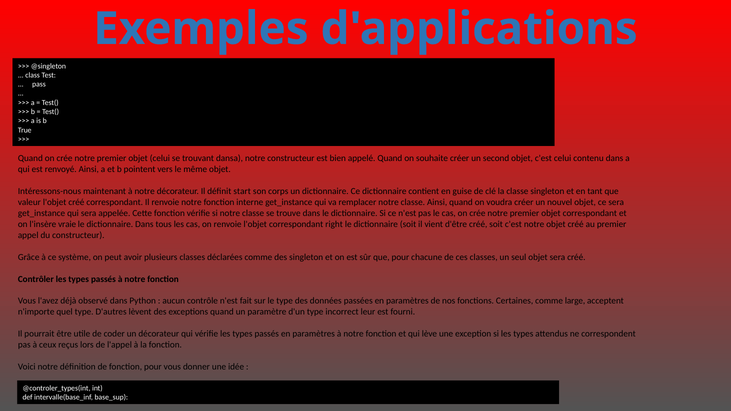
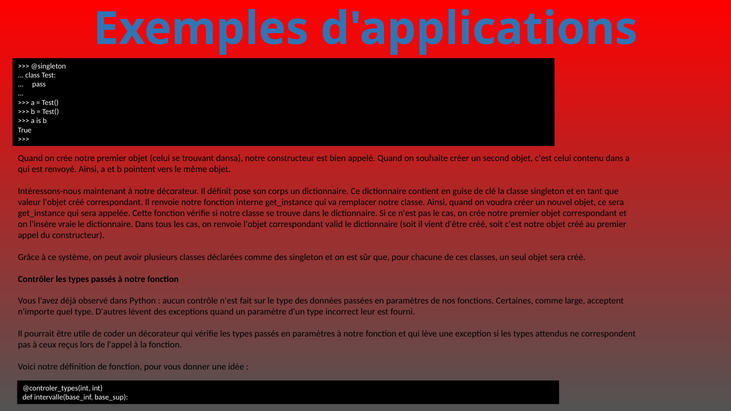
start: start -> pose
right: right -> valid
